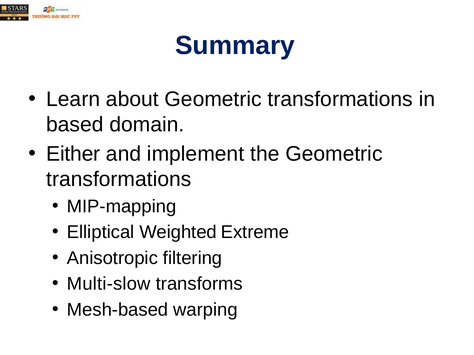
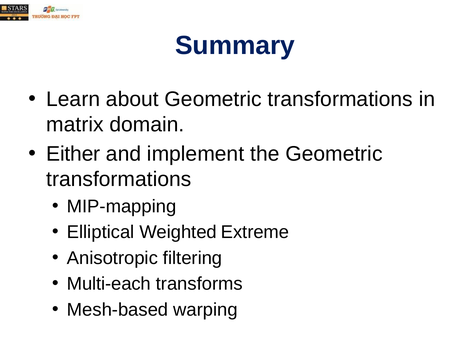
based: based -> matrix
Multi-slow: Multi-slow -> Multi-each
